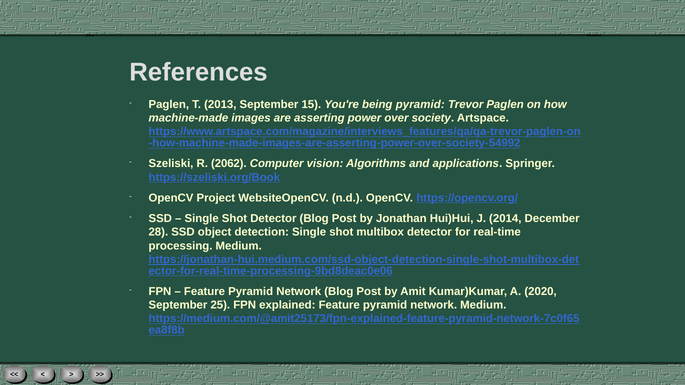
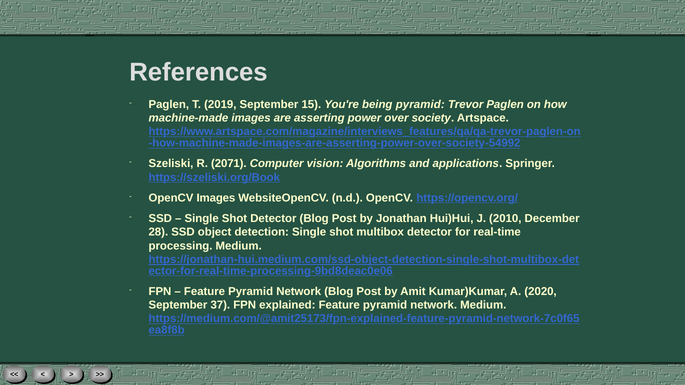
2013: 2013 -> 2019
2062: 2062 -> 2071
OpenCV Project: Project -> Images
2014: 2014 -> 2010
25: 25 -> 37
